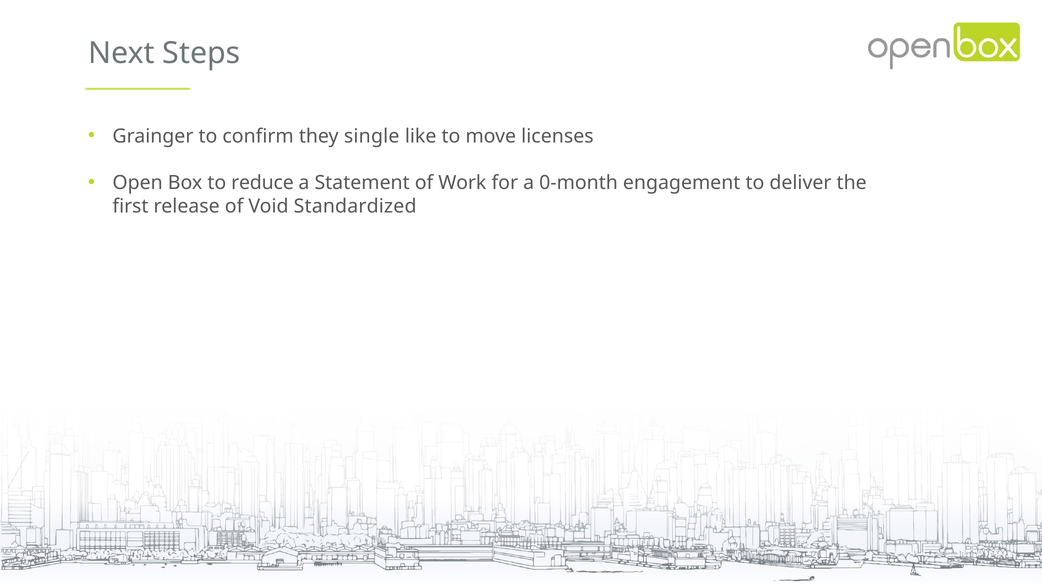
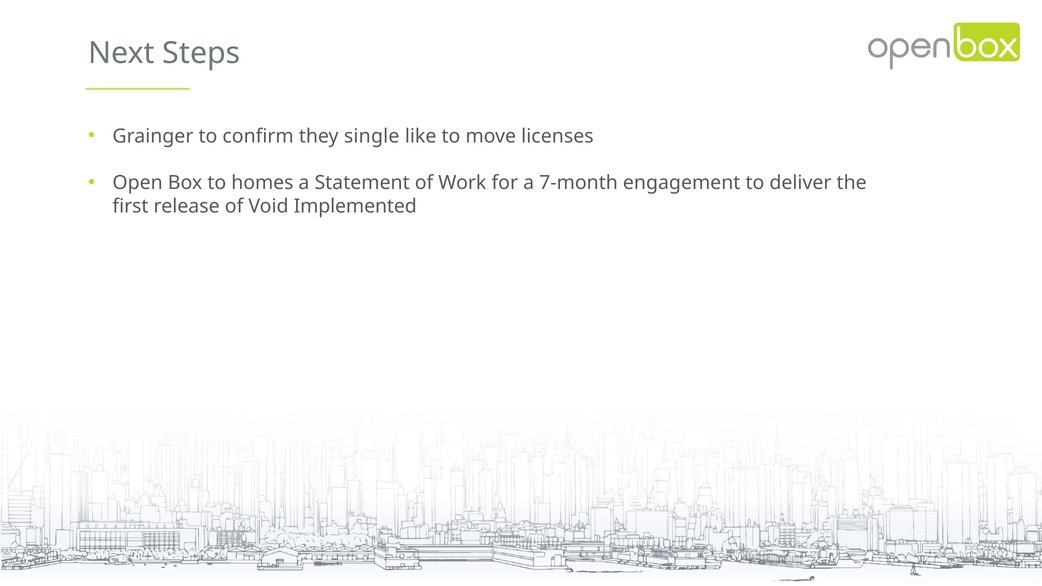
reduce: reduce -> homes
0-month: 0-month -> 7-month
Standardized: Standardized -> Implemented
